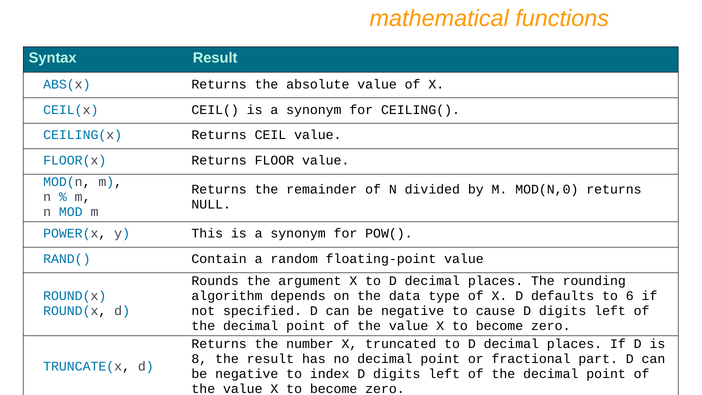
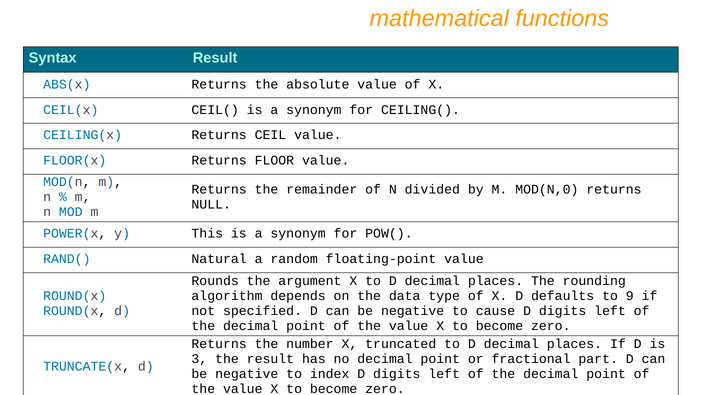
Contain: Contain -> Natural
6: 6 -> 9
8: 8 -> 3
